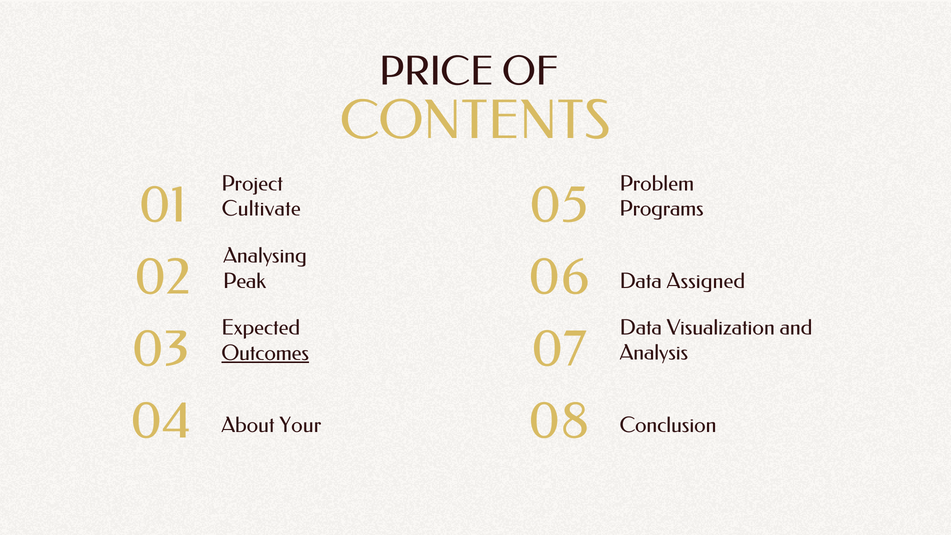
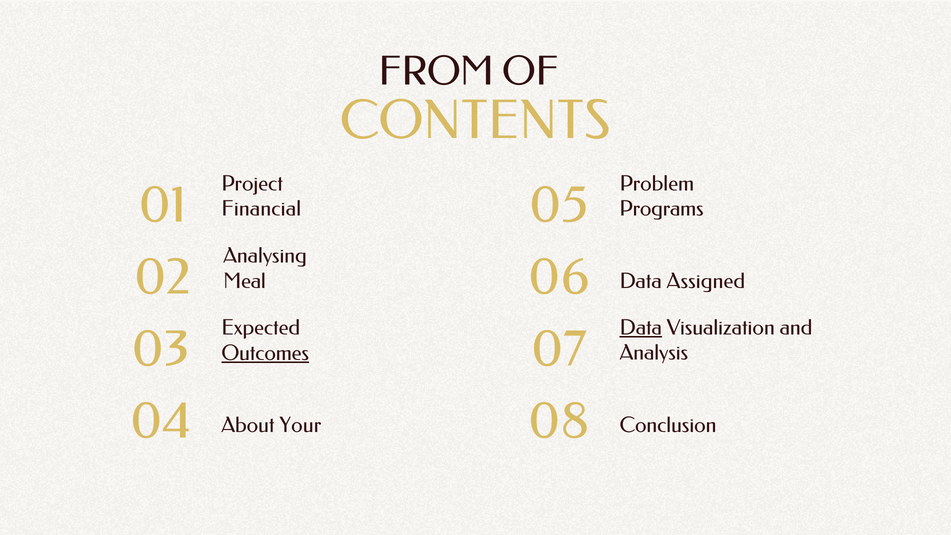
PRICE: PRICE -> FROM
Cultivate: Cultivate -> Financial
Peak: Peak -> Meal
Data at (641, 328) underline: none -> present
